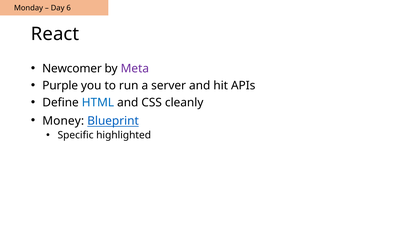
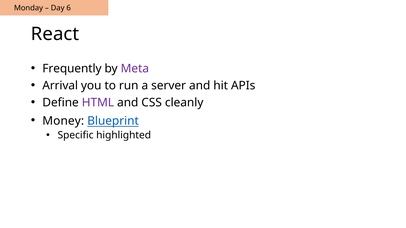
Newcomer: Newcomer -> Frequently
Purple: Purple -> Arrival
HTML colour: blue -> purple
